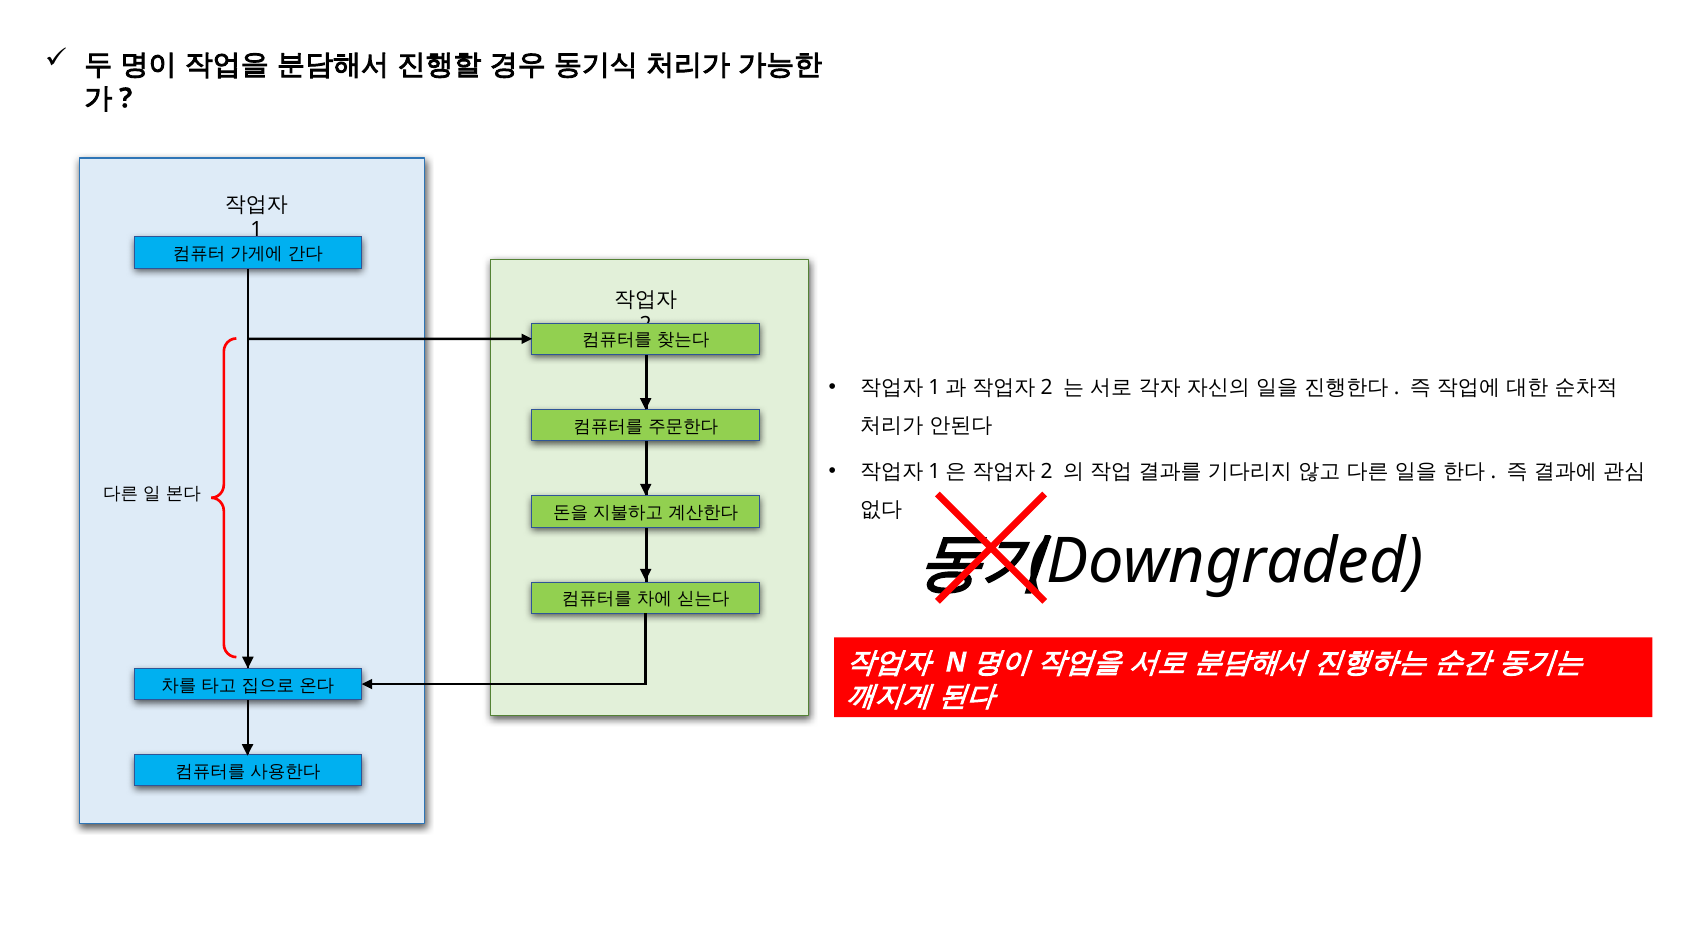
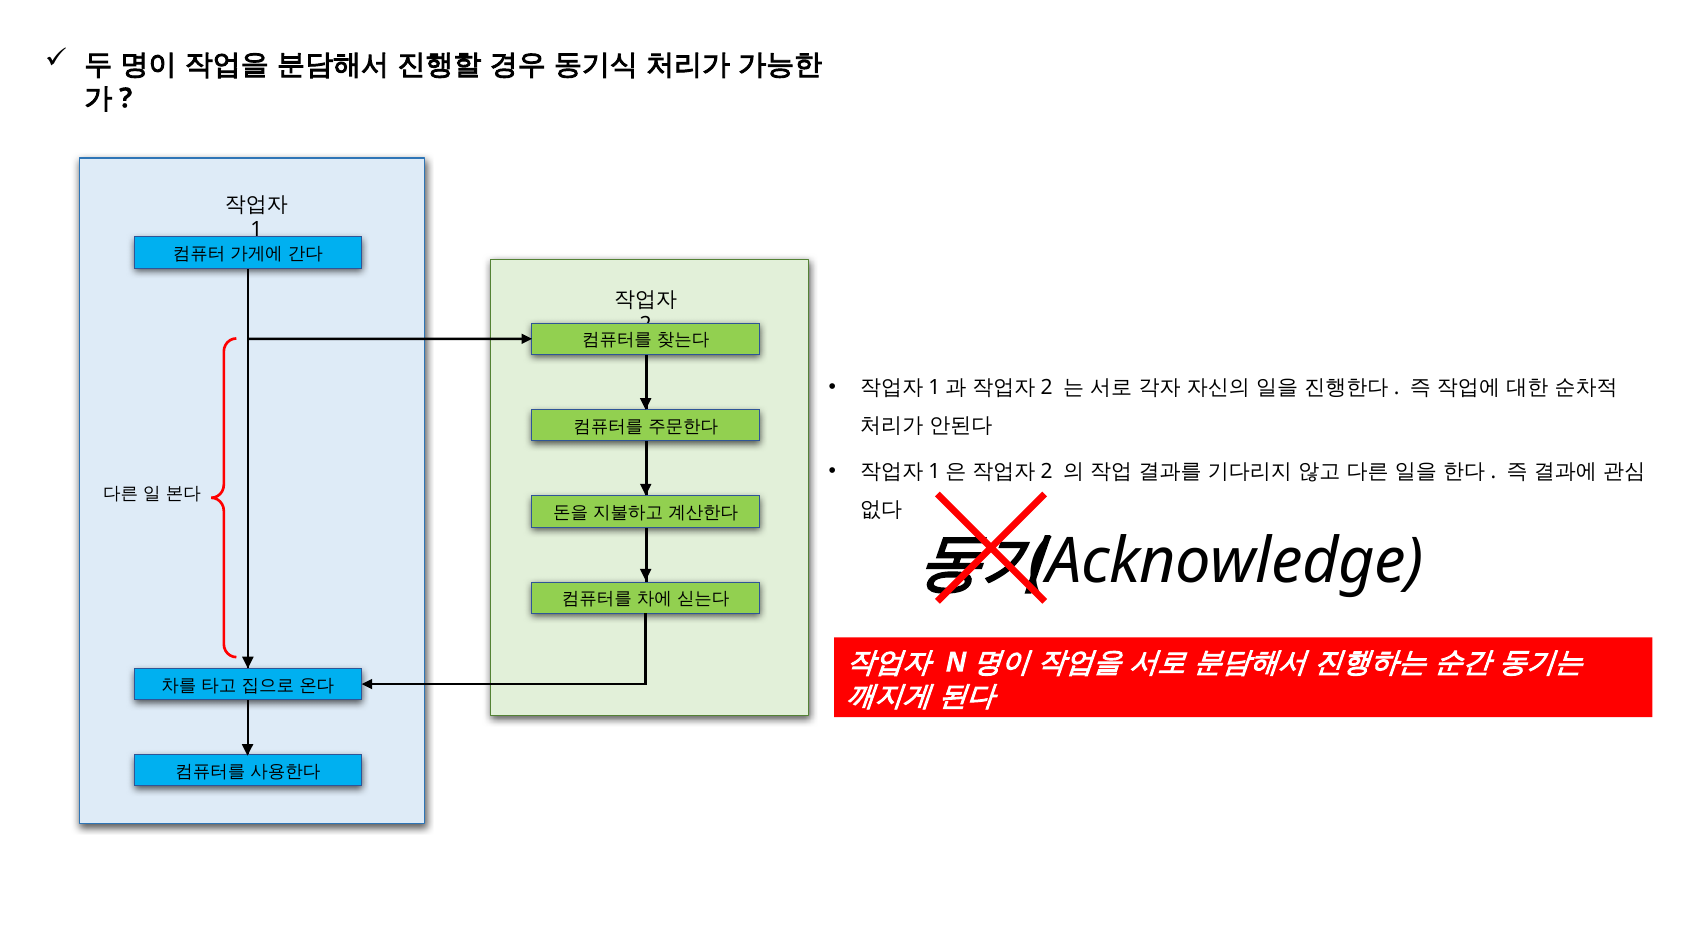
Downgraded: Downgraded -> Acknowledge
